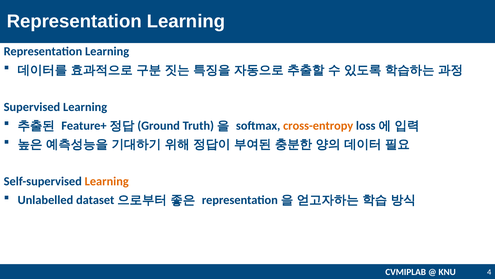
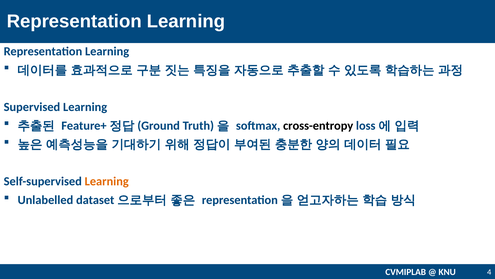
cross-entropy colour: orange -> black
